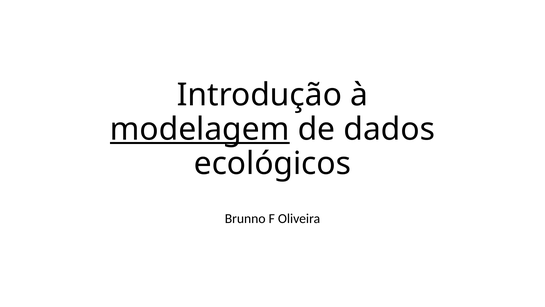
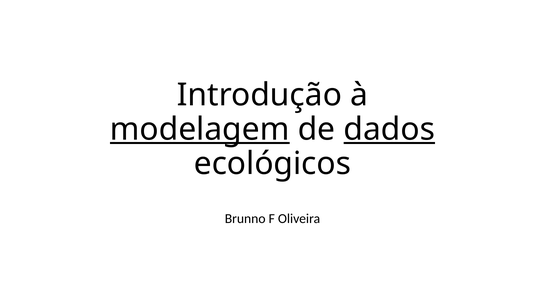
dados underline: none -> present
